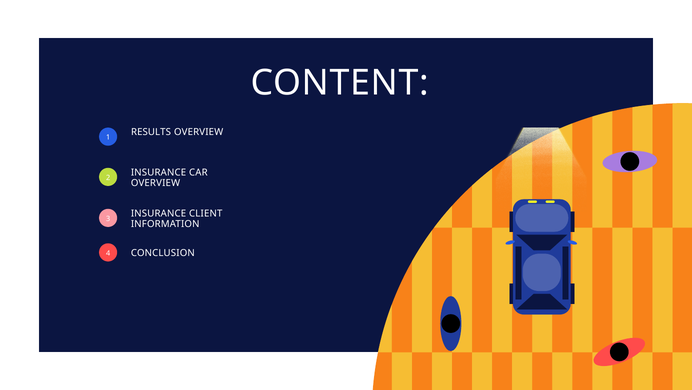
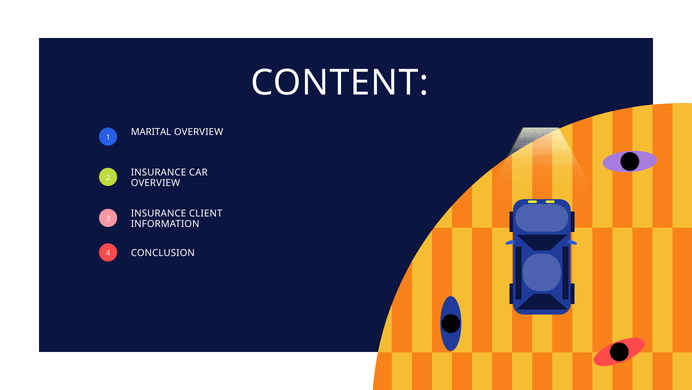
RESULTS: RESULTS -> MARITAL
